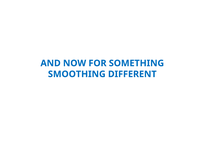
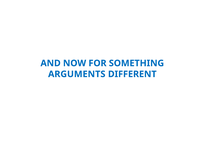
SMOOTHING: SMOOTHING -> ARGUMENTS
